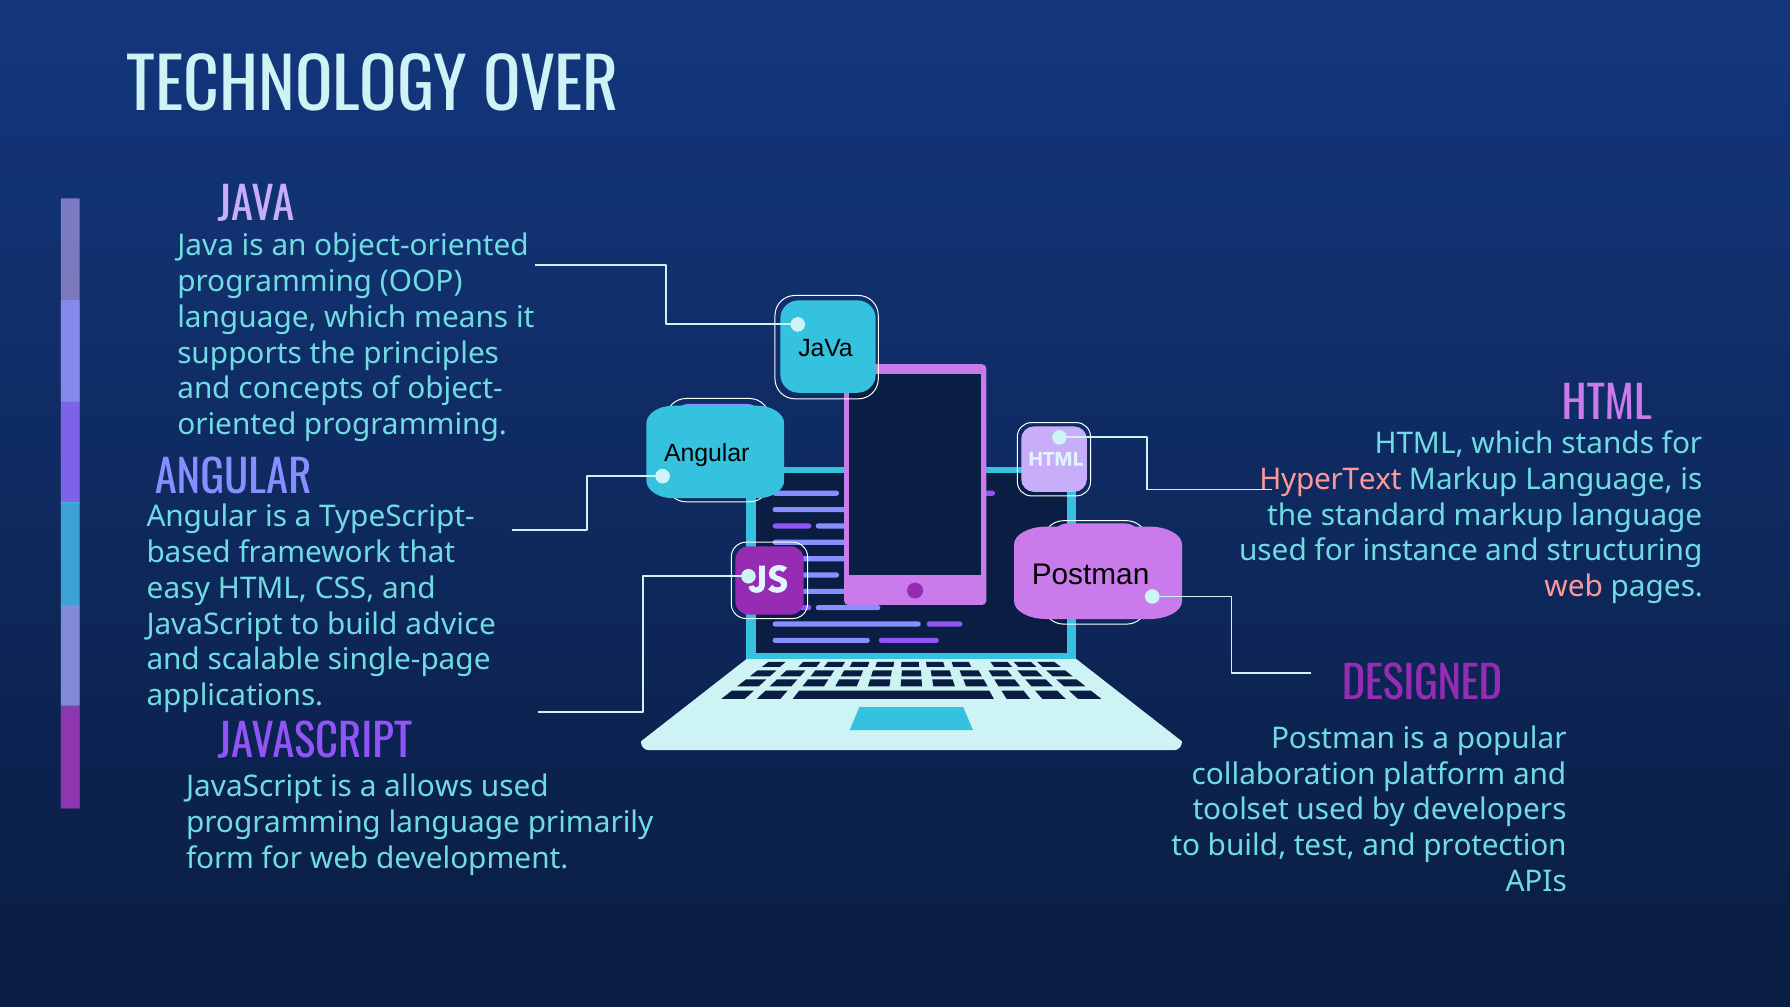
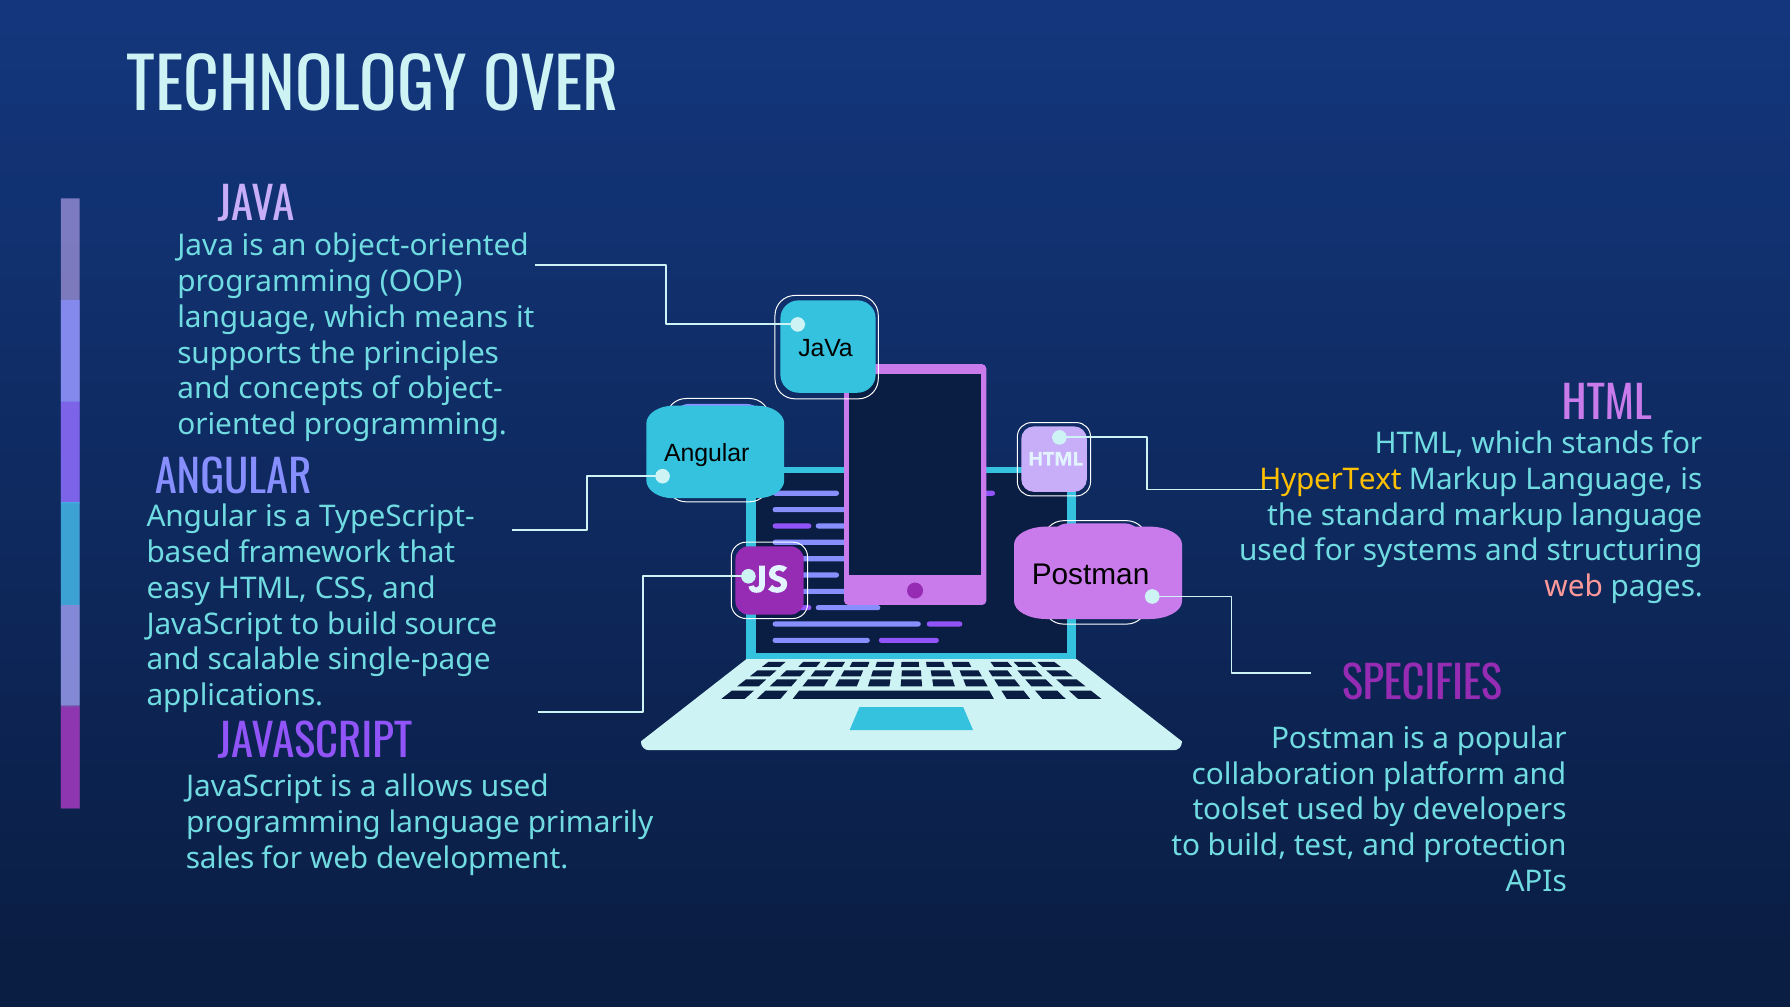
HyperText colour: pink -> yellow
instance: instance -> systems
advice: advice -> source
DESIGNED: DESIGNED -> SPECIFIES
form: form -> sales
